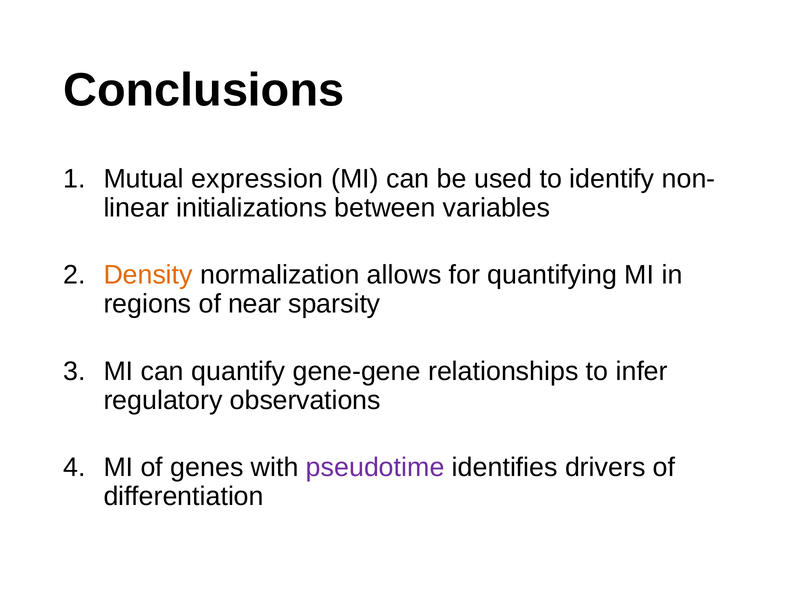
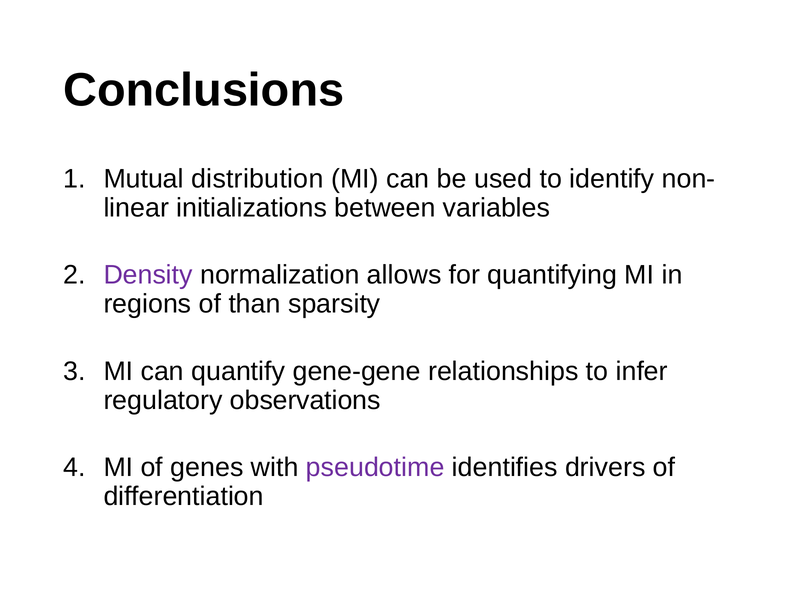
expression: expression -> distribution
Density colour: orange -> purple
near: near -> than
